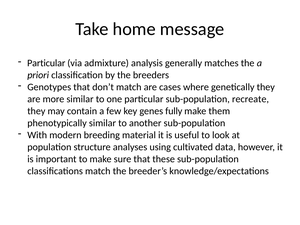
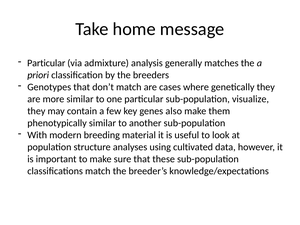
recreate: recreate -> visualize
fully: fully -> also
